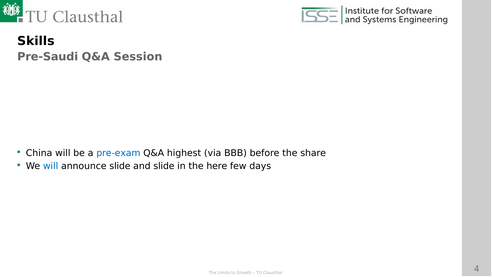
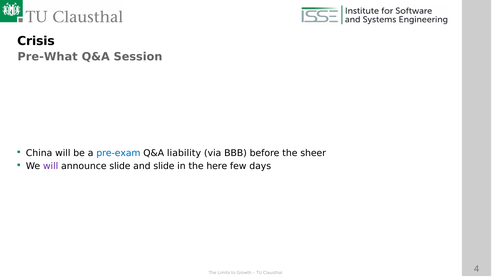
Skills: Skills -> Crisis
Pre-Saudi: Pre-Saudi -> Pre-What
highest: highest -> liability
share: share -> sheer
will at (51, 166) colour: blue -> purple
